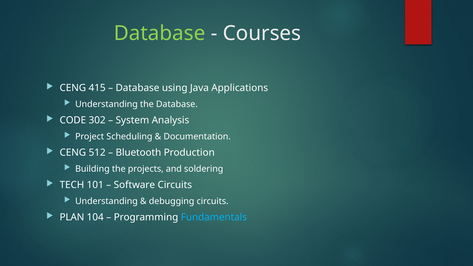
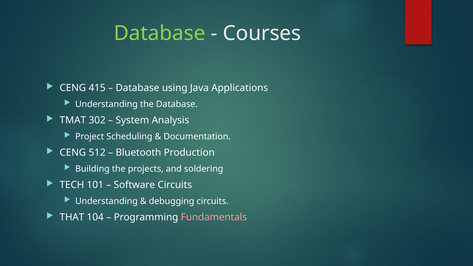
CODE: CODE -> TMAT
PLAN: PLAN -> THAT
Fundamentals colour: light blue -> pink
